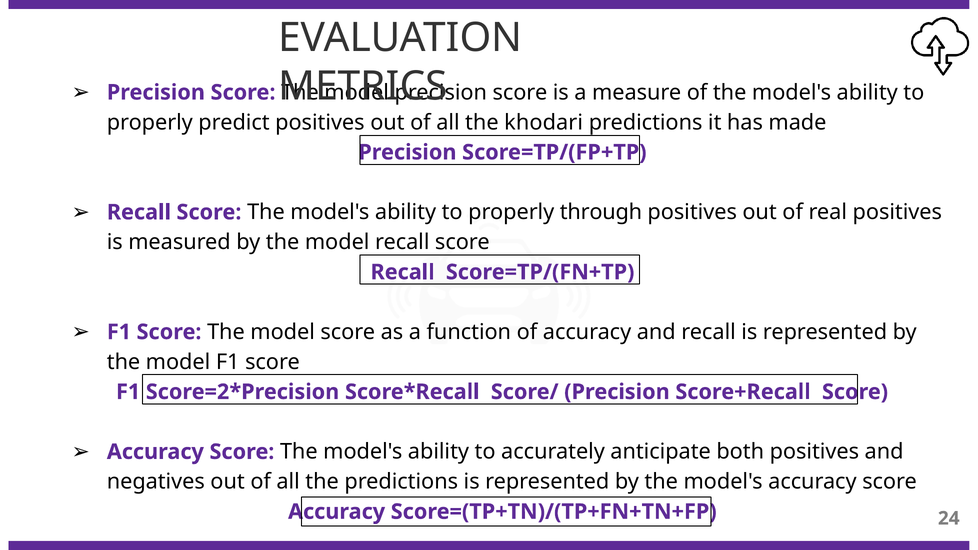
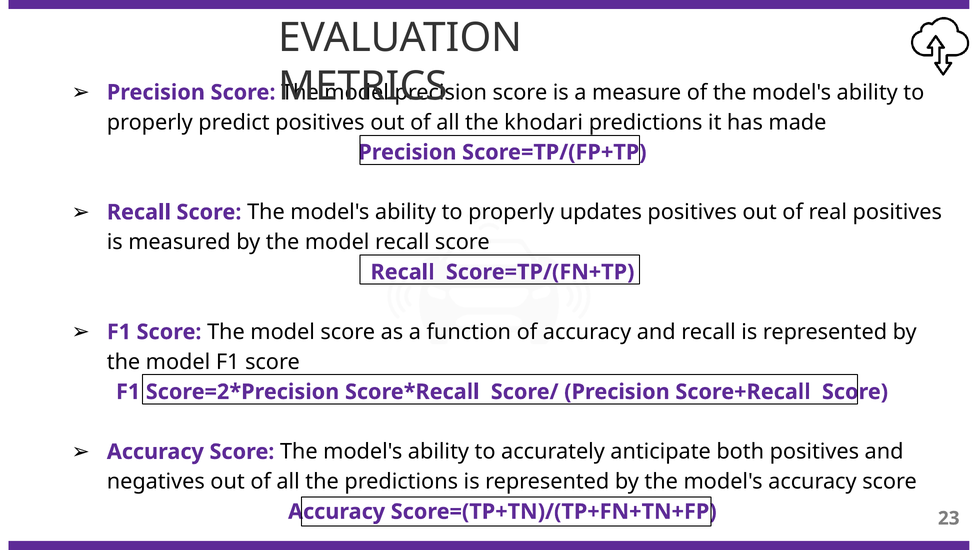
through: through -> updates
24: 24 -> 23
